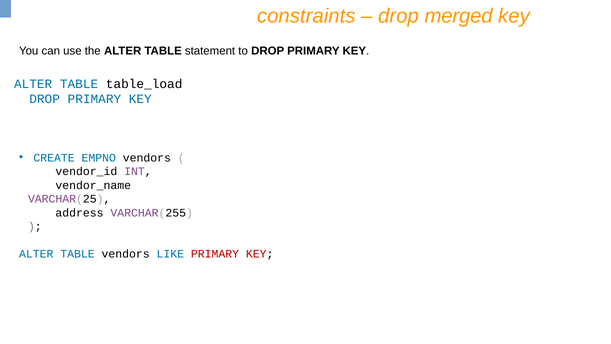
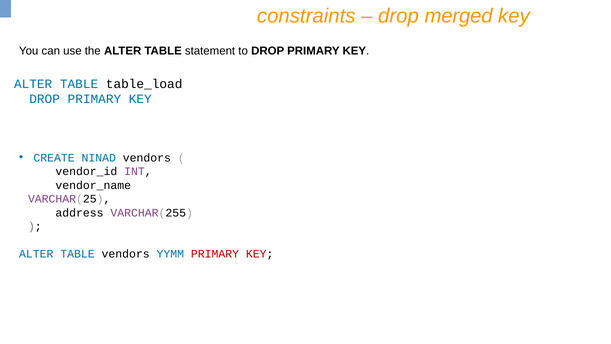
EMPNO: EMPNO -> NINAD
LIKE: LIKE -> YYMM
